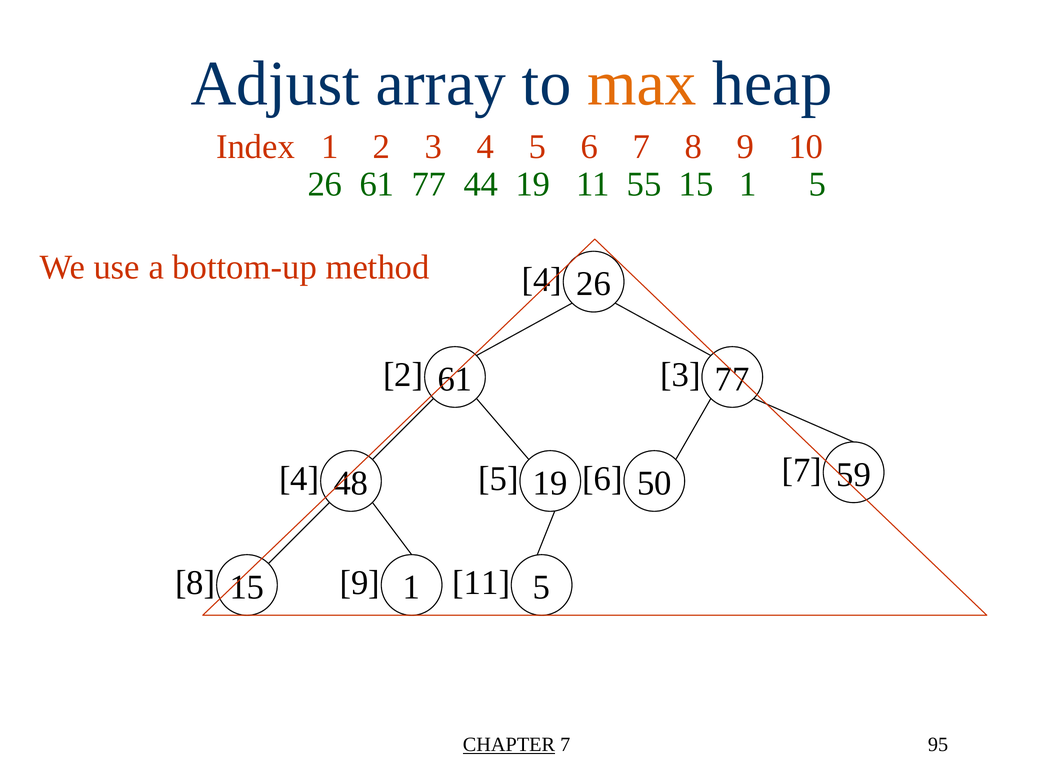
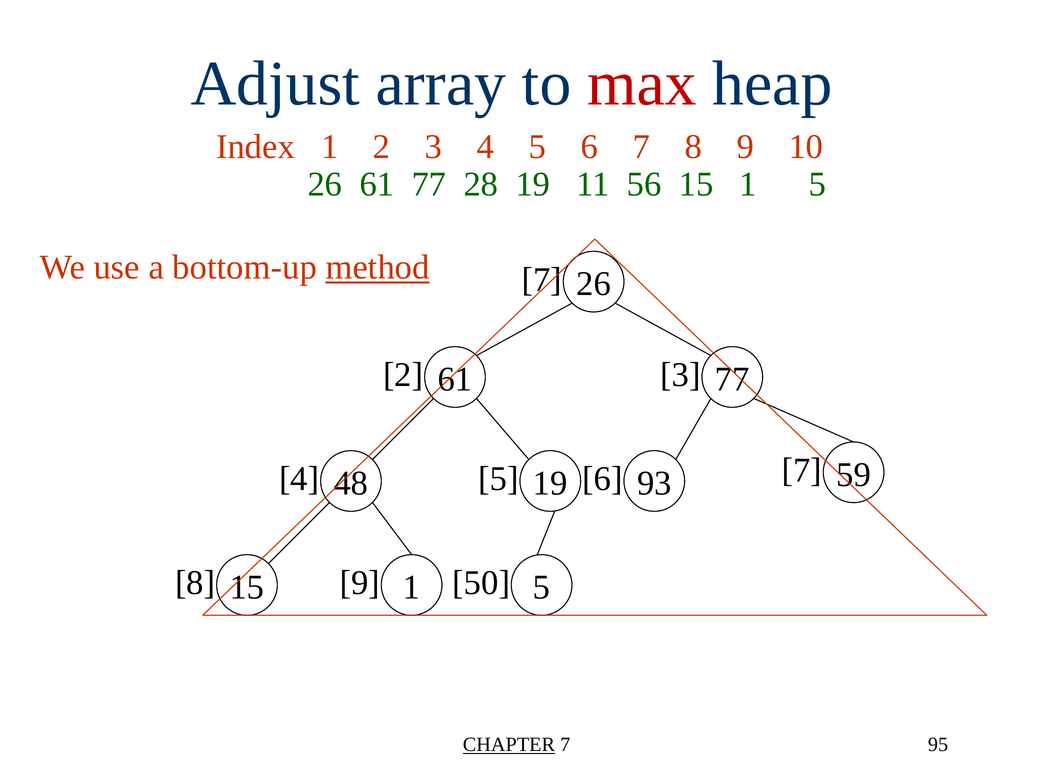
max colour: orange -> red
44: 44 -> 28
55: 55 -> 56
method underline: none -> present
4 at (542, 280): 4 -> 7
50: 50 -> 93
11 at (481, 583): 11 -> 50
